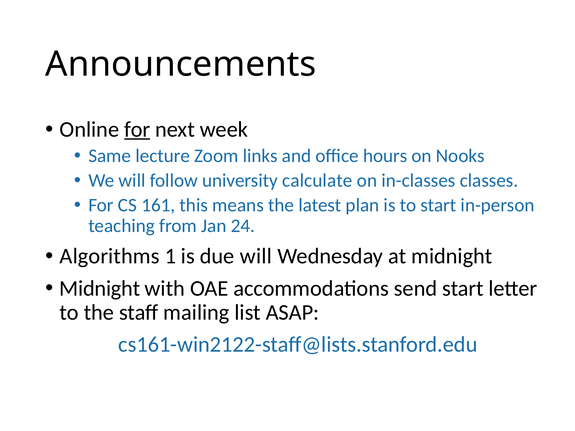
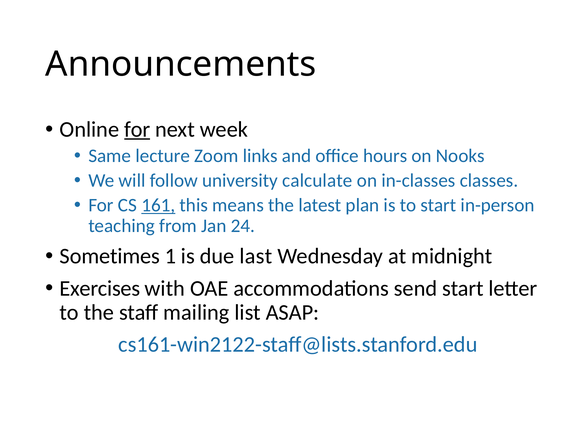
161 underline: none -> present
Algorithms: Algorithms -> Sometimes
due will: will -> last
Midnight at (100, 288): Midnight -> Exercises
